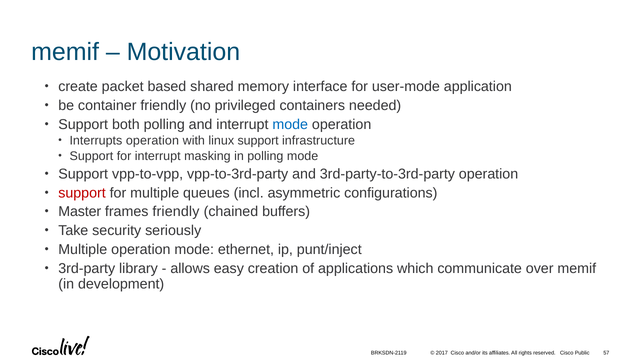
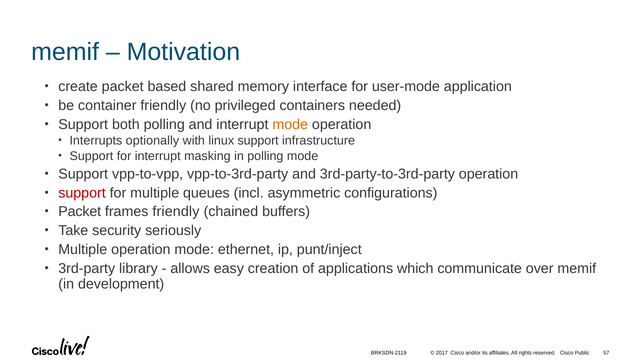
mode at (290, 124) colour: blue -> orange
Interrupts operation: operation -> optionally
Master at (80, 212): Master -> Packet
